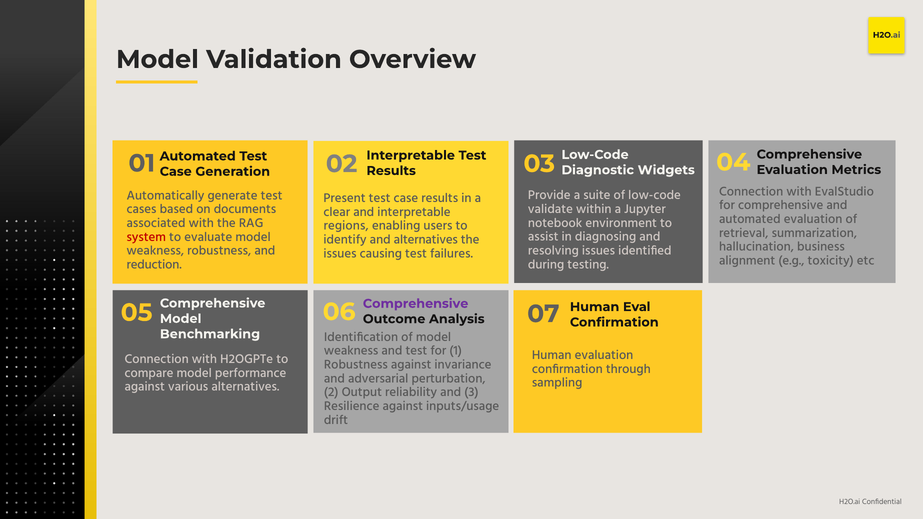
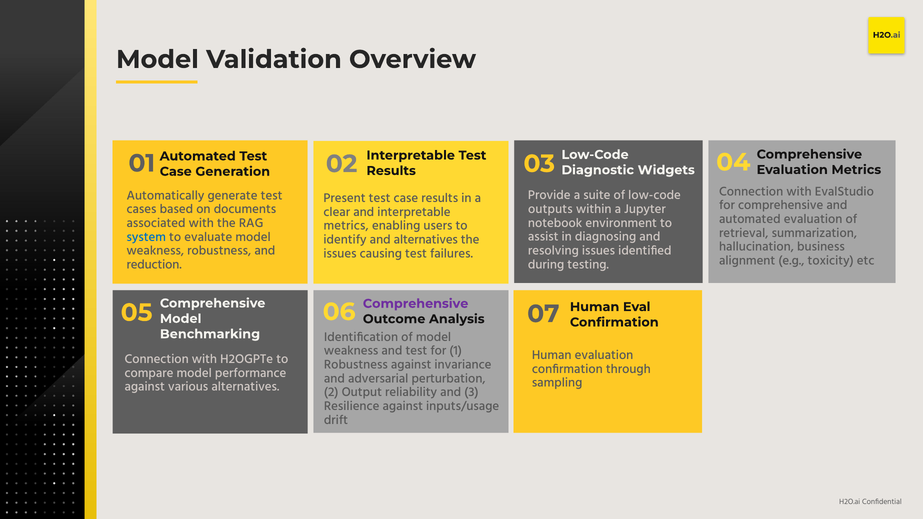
validate: validate -> outputs
regions at (346, 226): regions -> metrics
system colour: red -> blue
